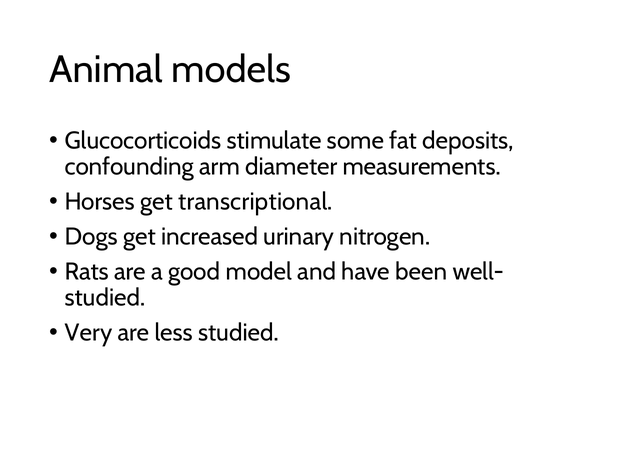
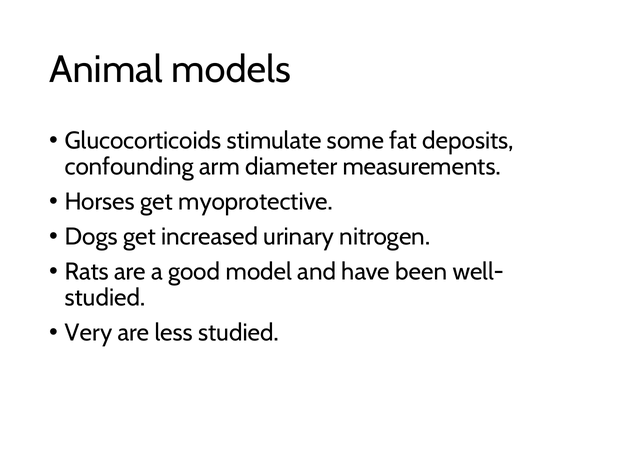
transcriptional: transcriptional -> myoprotective
